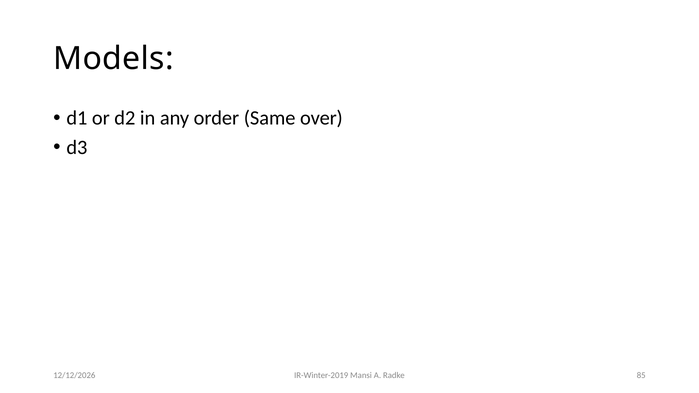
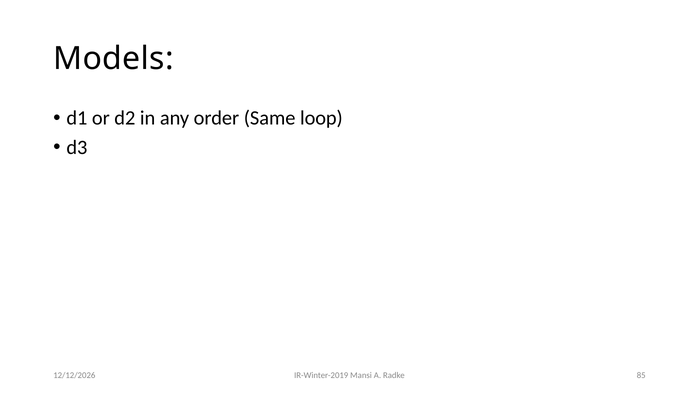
over: over -> loop
